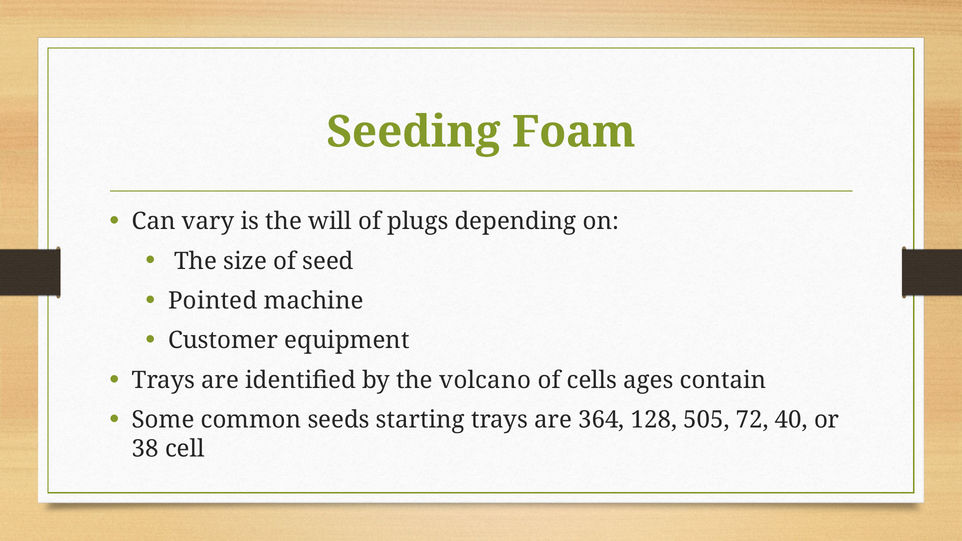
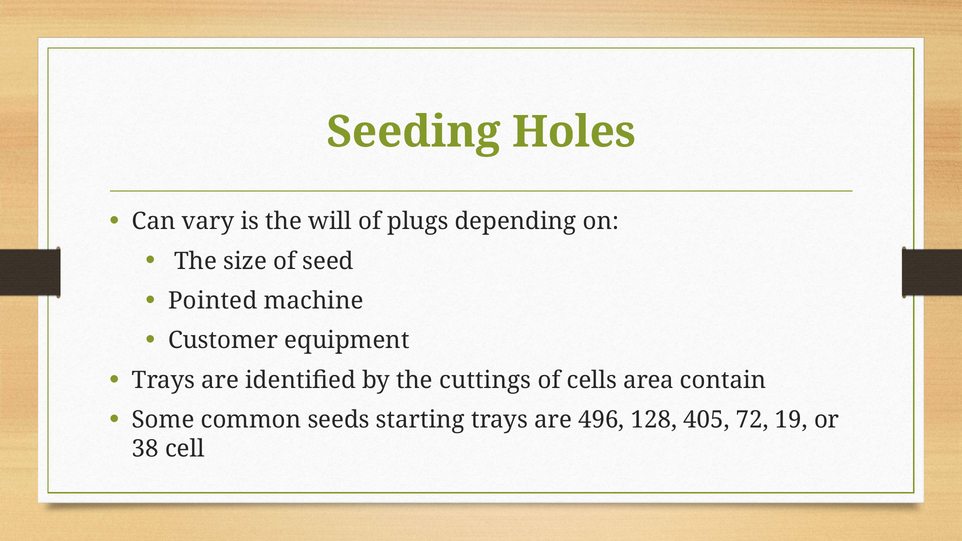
Foam: Foam -> Holes
volcano: volcano -> cuttings
ages: ages -> area
364: 364 -> 496
505: 505 -> 405
40: 40 -> 19
